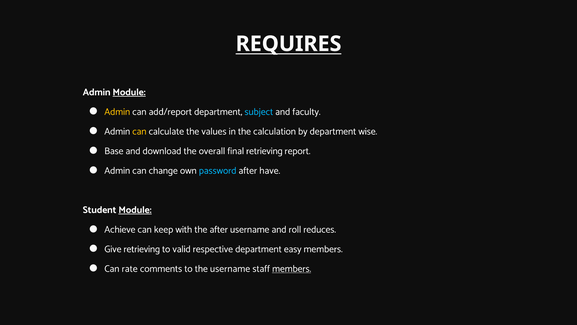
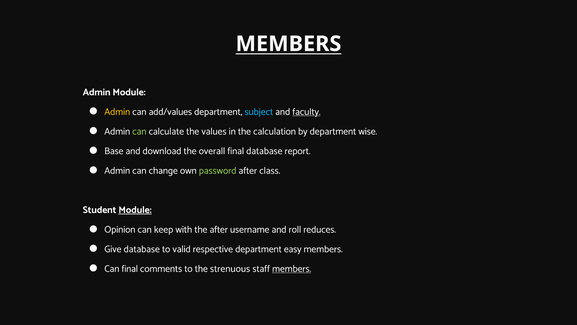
REQUIRES at (289, 44): REQUIRES -> MEMBERS
Module at (129, 92) underline: present -> none
add/report: add/report -> add/values
faculty underline: none -> present
can at (139, 131) colour: yellow -> light green
final retrieving: retrieving -> database
password colour: light blue -> light green
have: have -> class
Achieve: Achieve -> Opinion
Give retrieving: retrieving -> database
Can rate: rate -> final
the username: username -> strenuous
